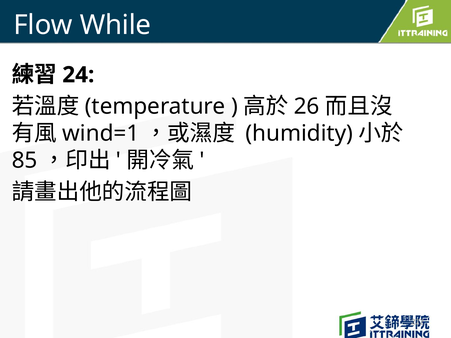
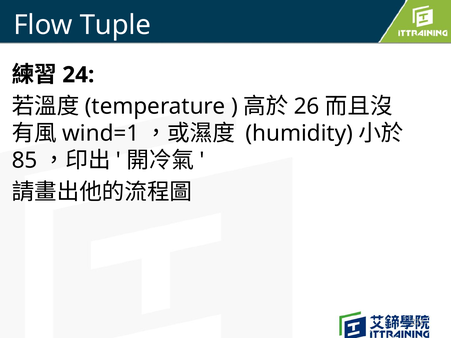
While: While -> Tuple
